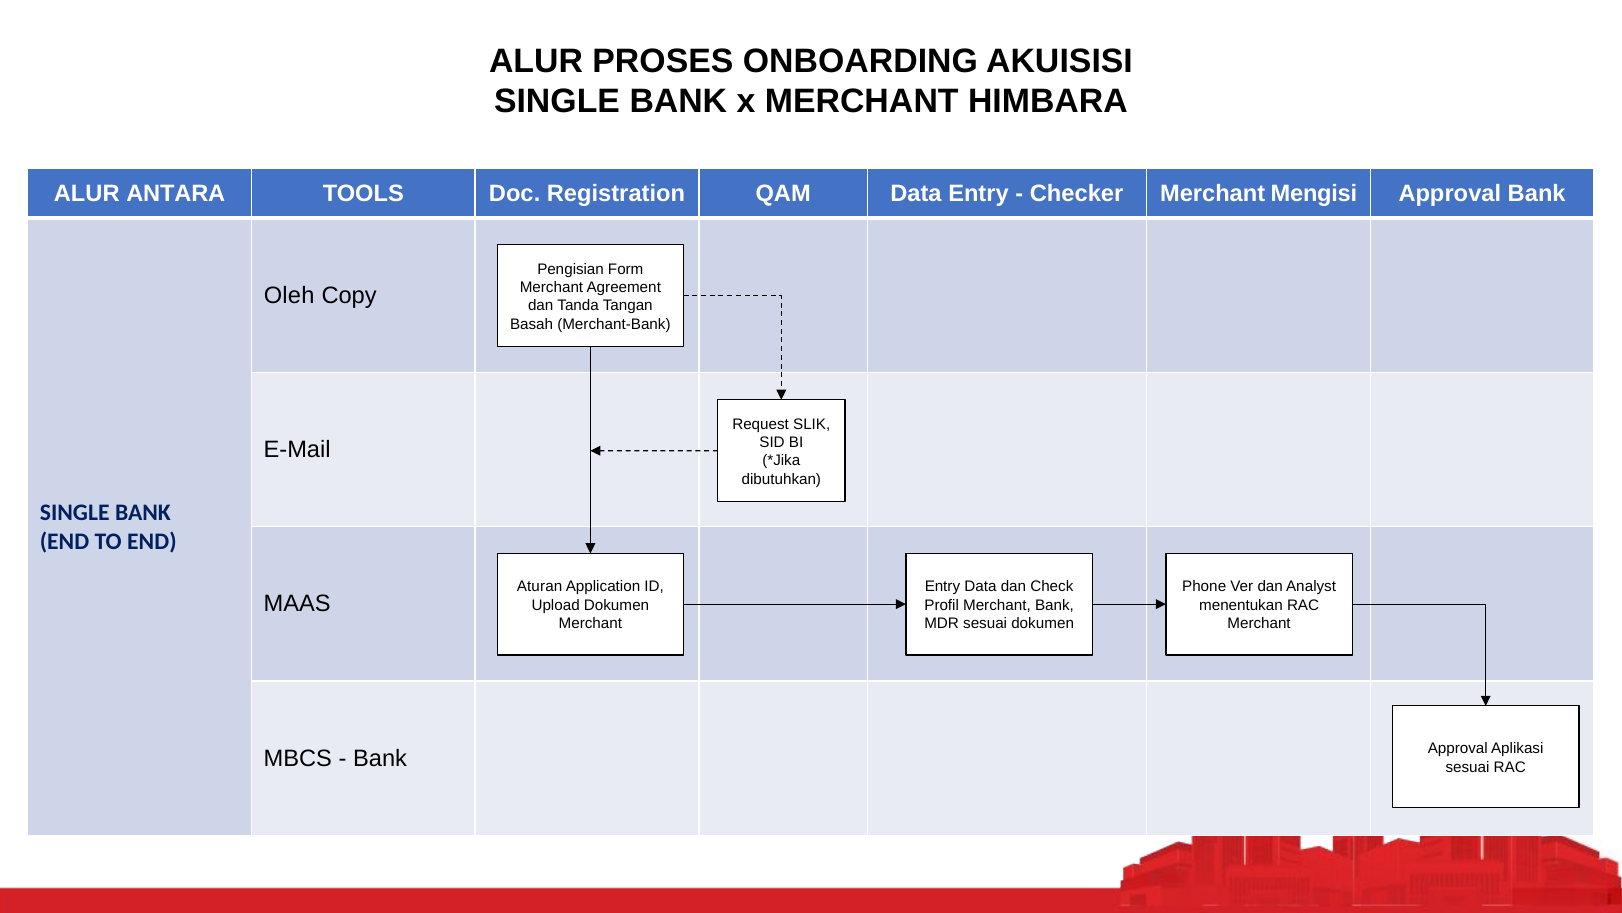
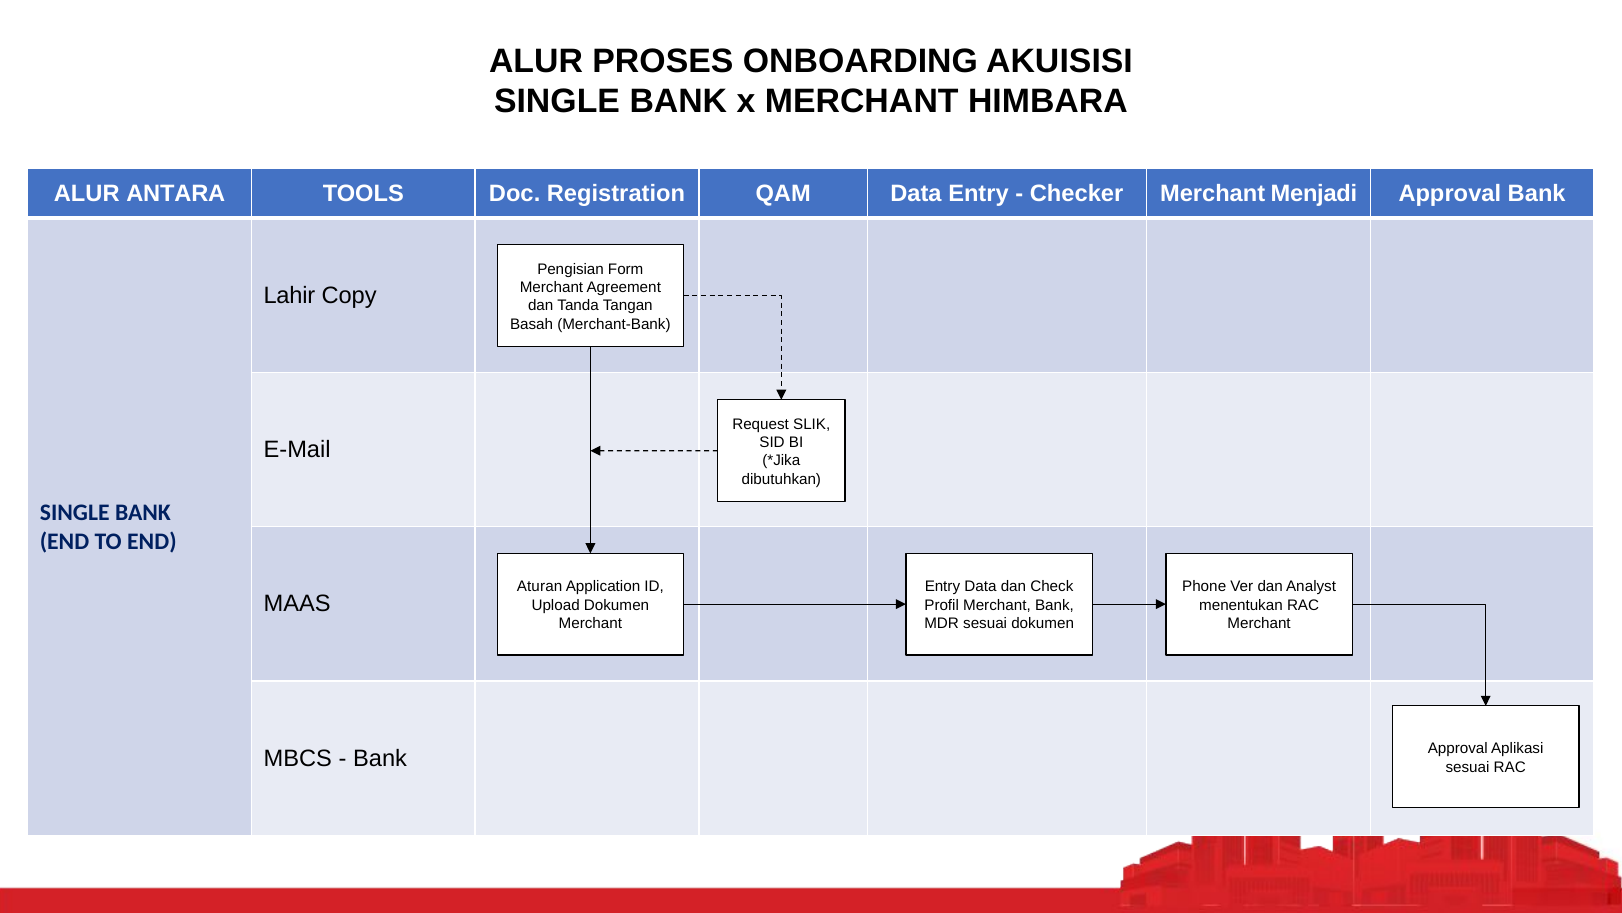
Mengisi: Mengisi -> Menjadi
Oleh: Oleh -> Lahir
